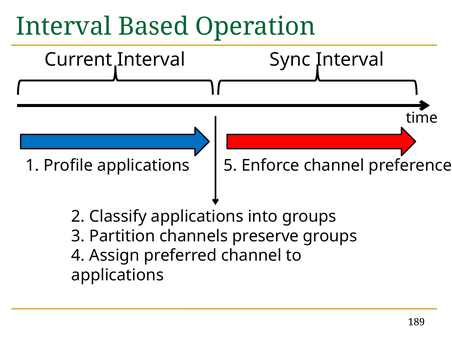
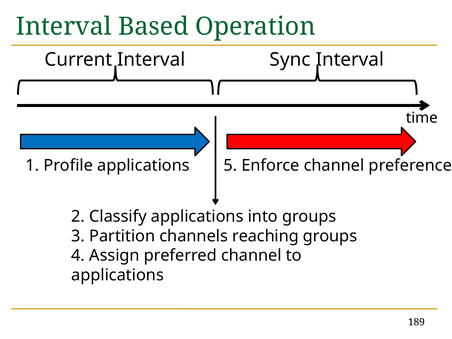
preserve: preserve -> reaching
